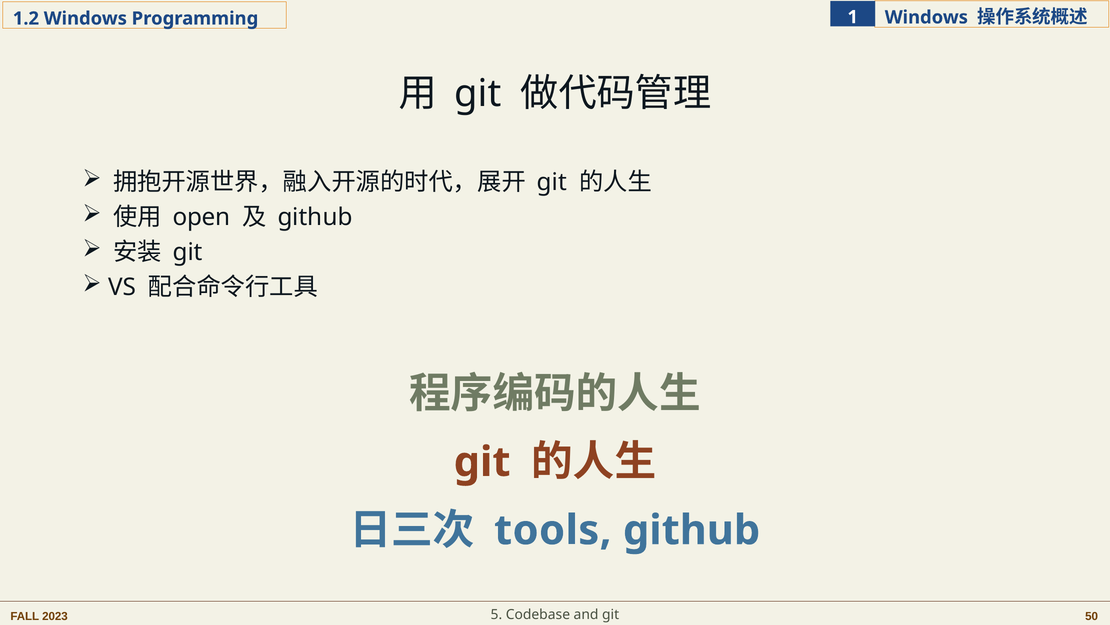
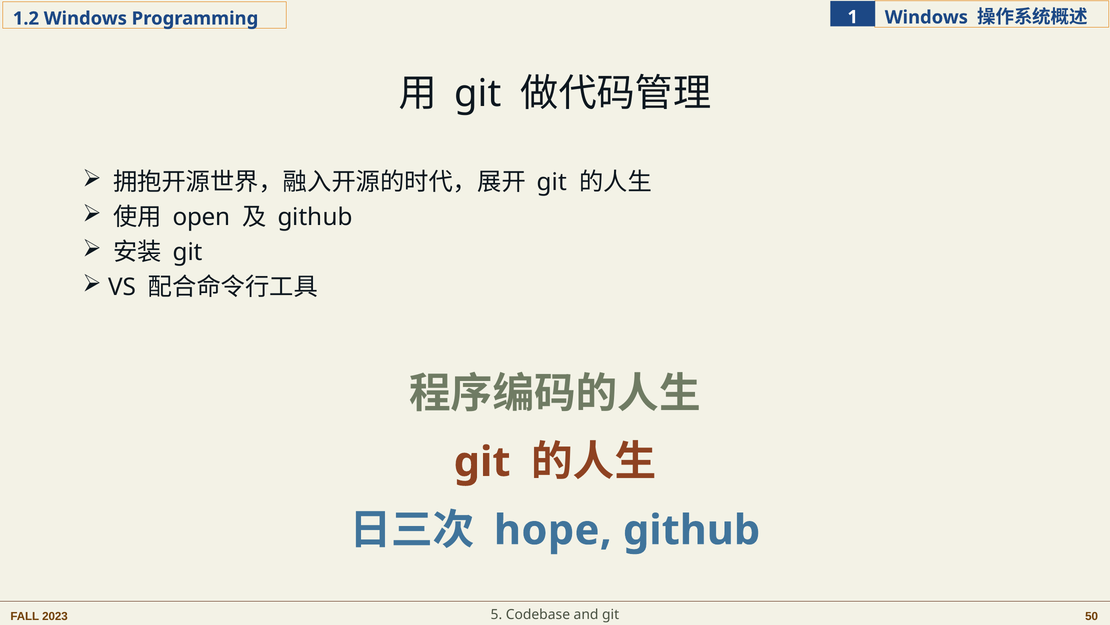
tools: tools -> hope
